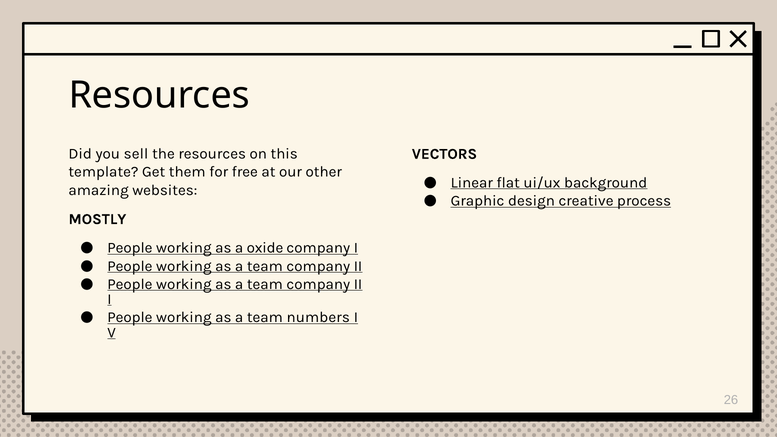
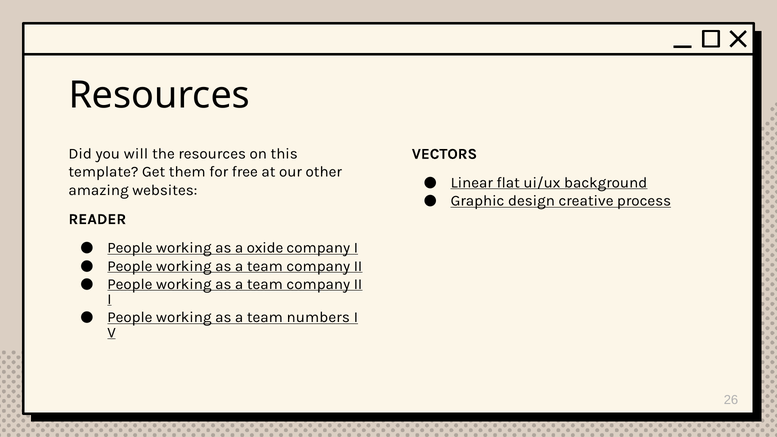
sell: sell -> will
MOSTLY: MOSTLY -> READER
